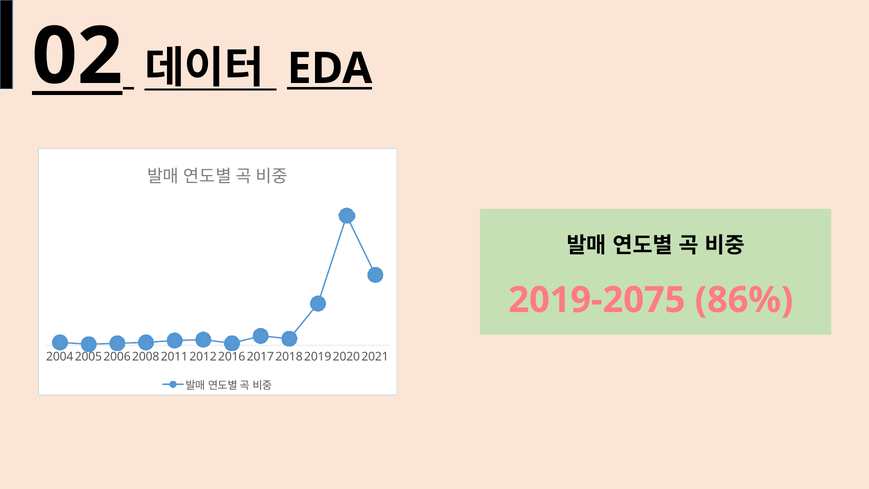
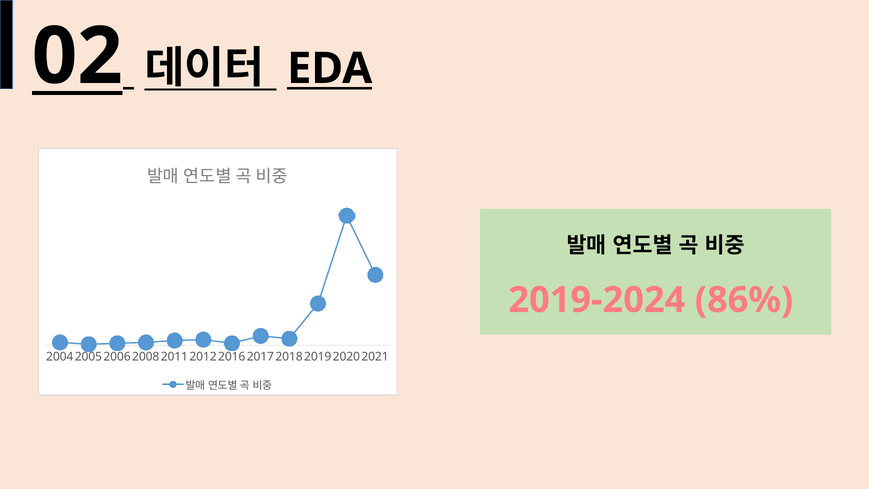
2019-2075: 2019-2075 -> 2019-2024
